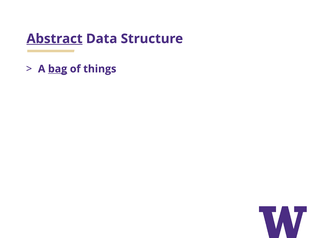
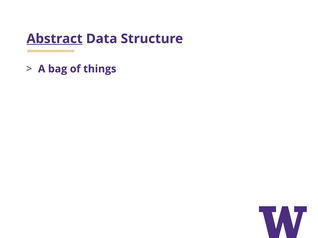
bag underline: present -> none
